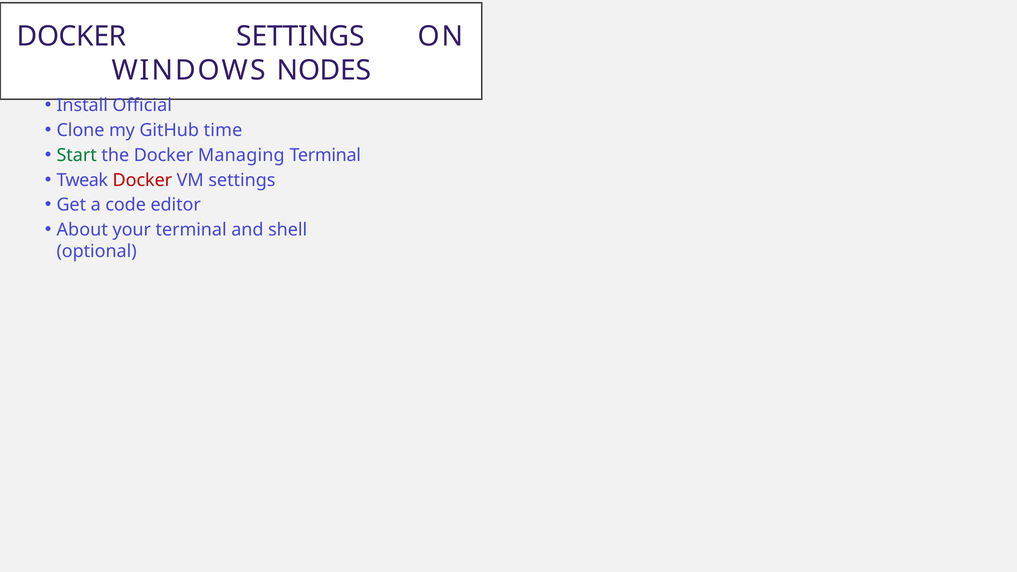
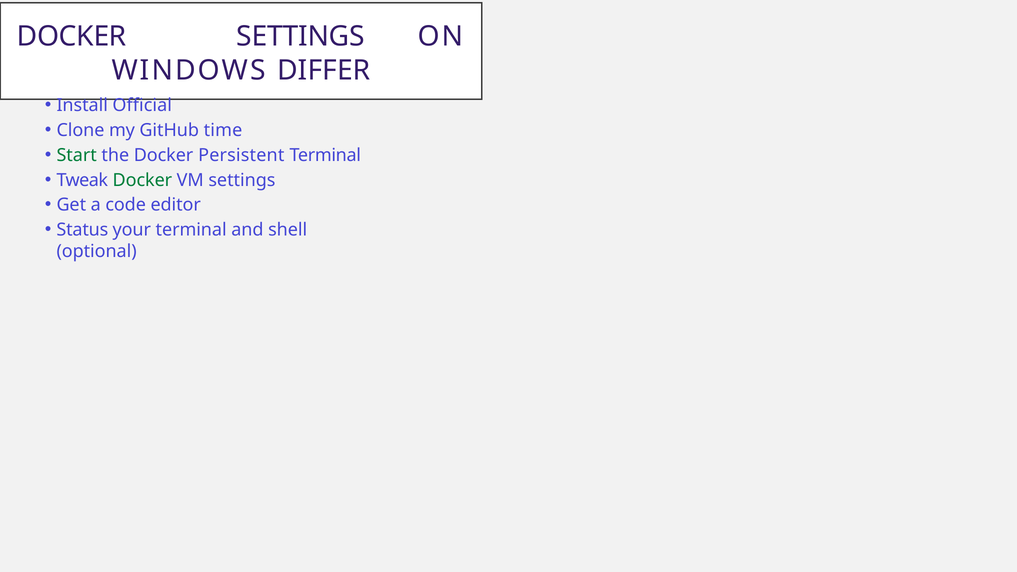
NODES: NODES -> DIFFER
Managing: Managing -> Persistent
Docker at (142, 180) colour: red -> green
About: About -> Status
